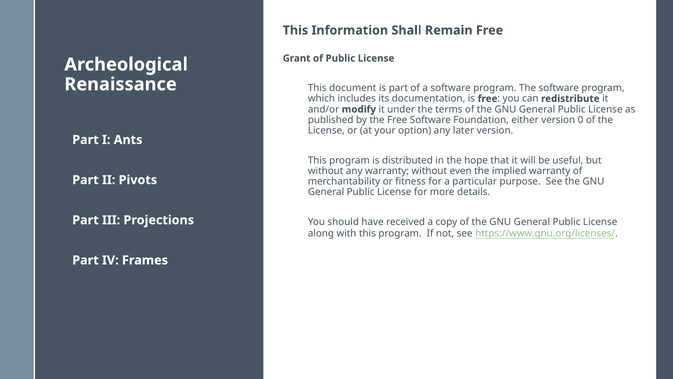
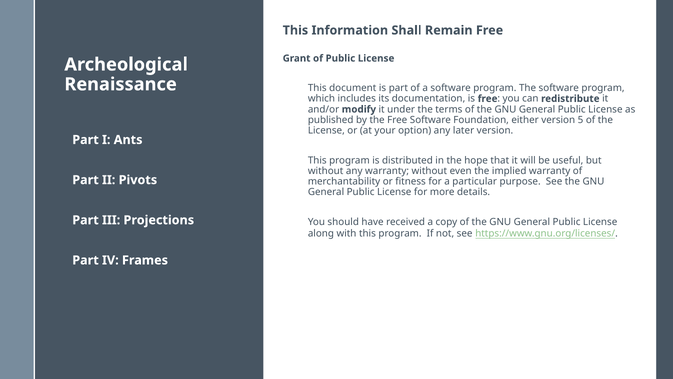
0: 0 -> 5
